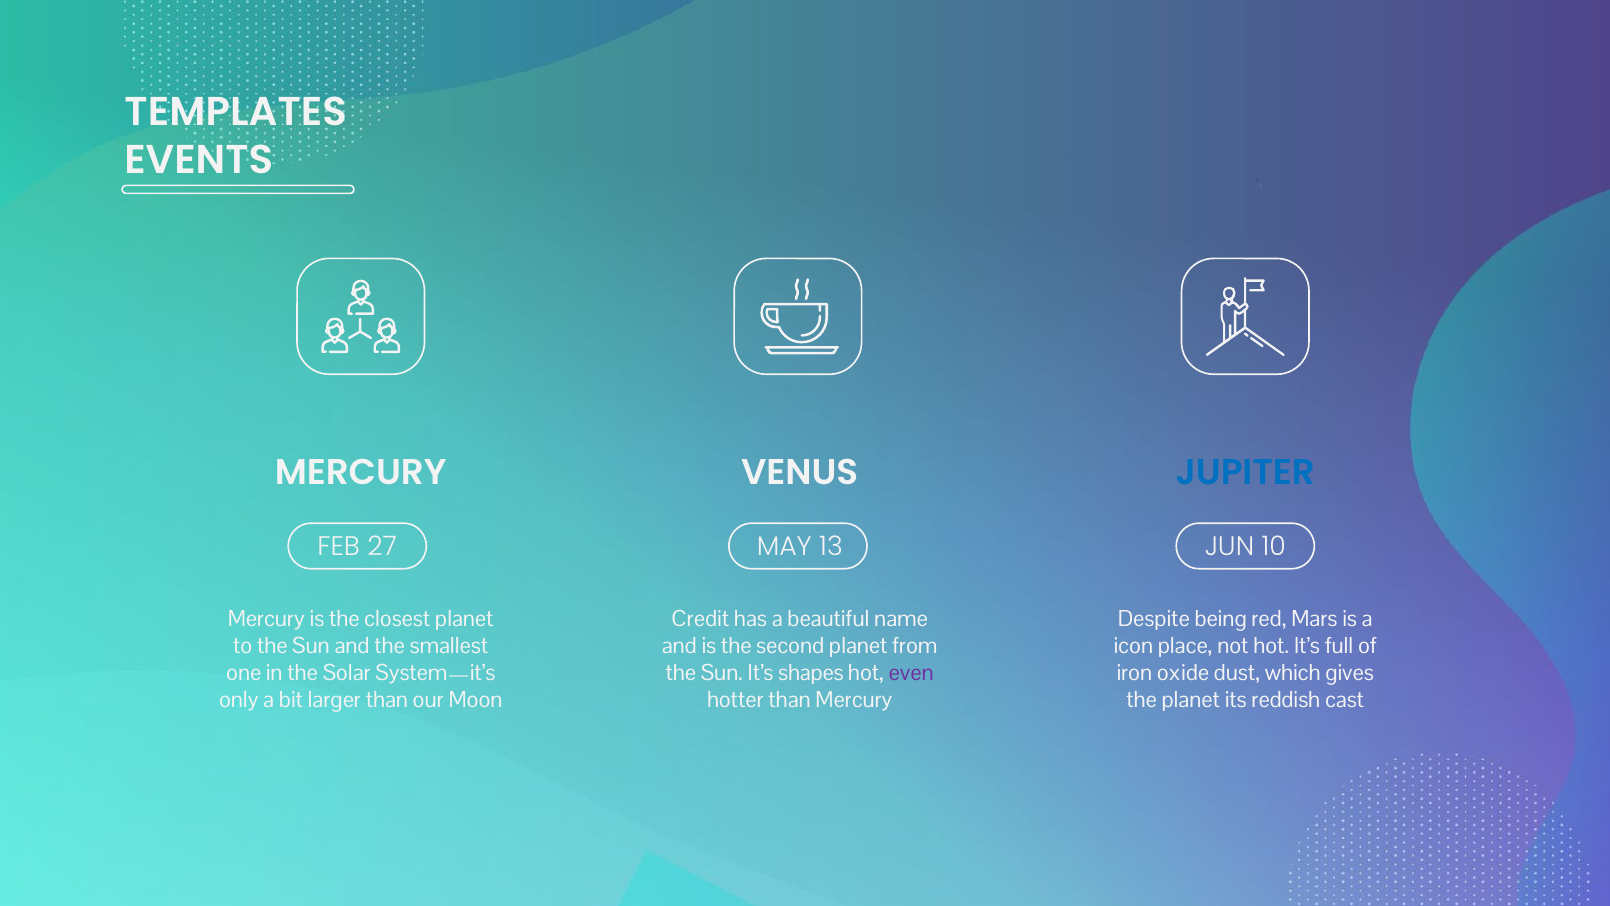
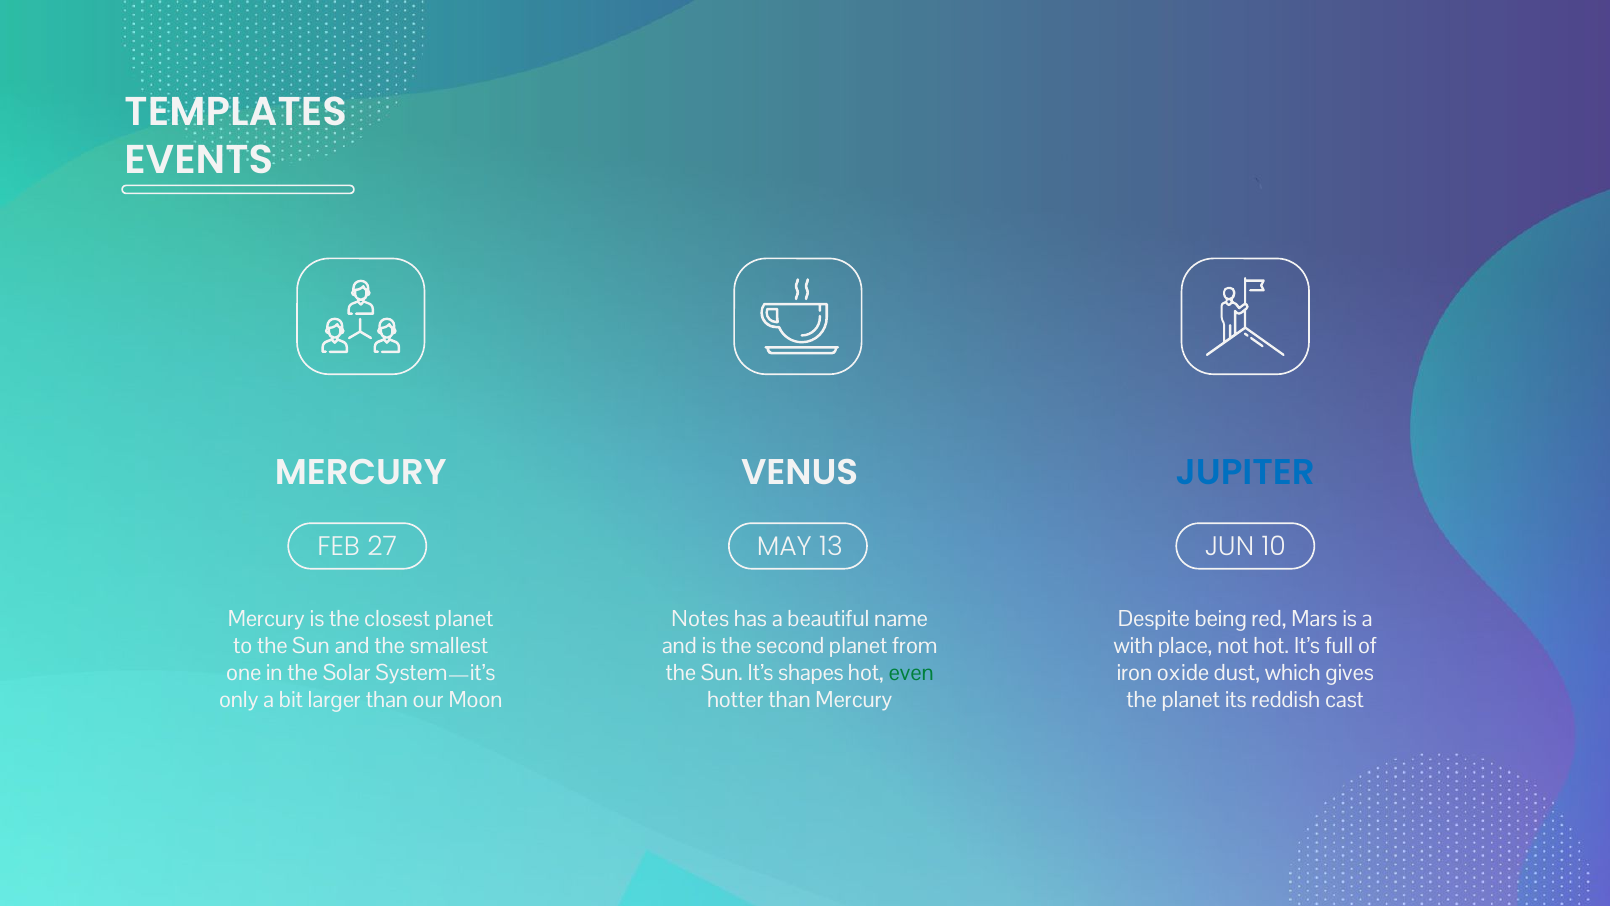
Credit: Credit -> Notes
icon: icon -> with
even colour: purple -> green
